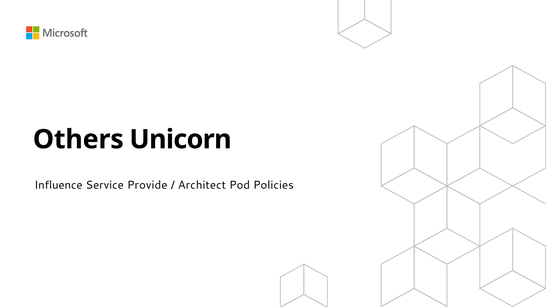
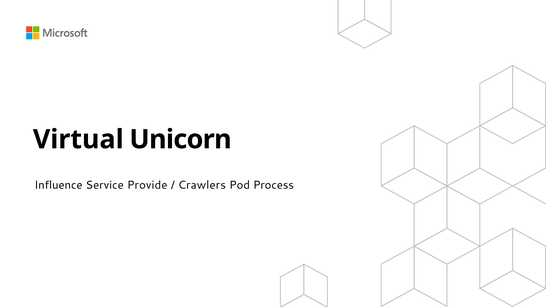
Others: Others -> Virtual
Architect: Architect -> Crawlers
Policies: Policies -> Process
